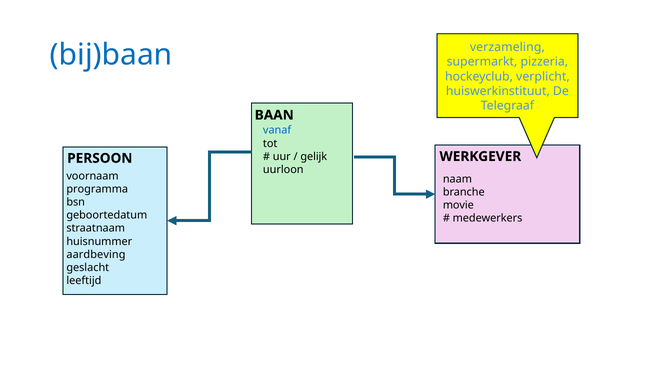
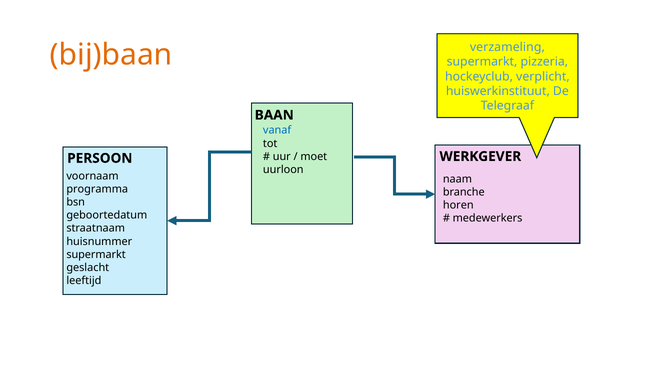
bij)baan colour: blue -> orange
gelijk: gelijk -> moet
movie: movie -> horen
aardbeving at (96, 255): aardbeving -> supermarkt
